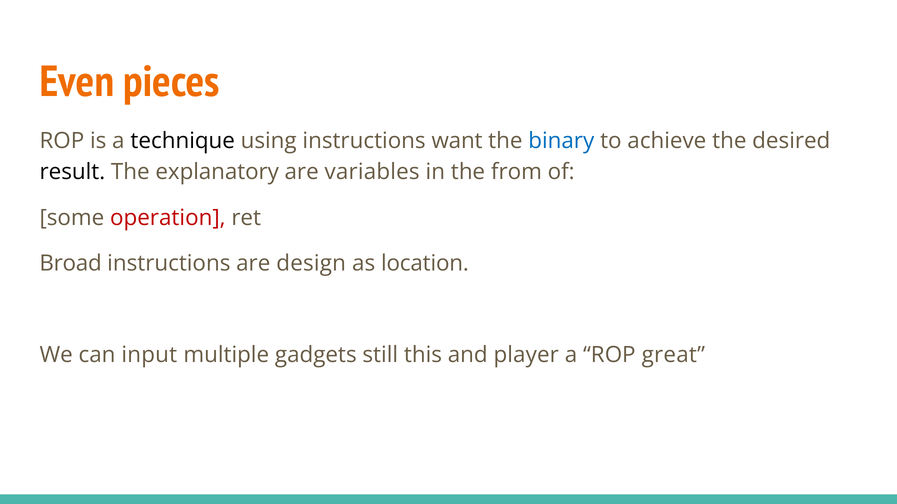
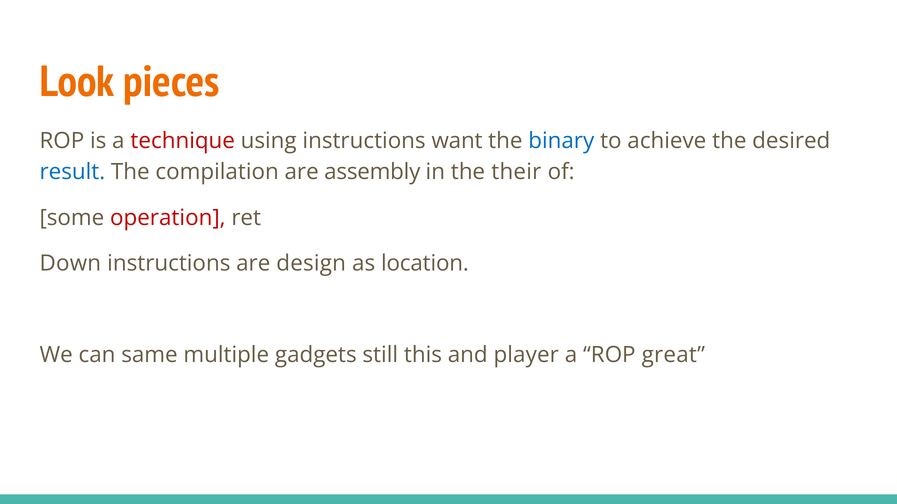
Even: Even -> Look
technique colour: black -> red
result colour: black -> blue
explanatory: explanatory -> compilation
variables: variables -> assembly
from: from -> their
Broad: Broad -> Down
input: input -> same
